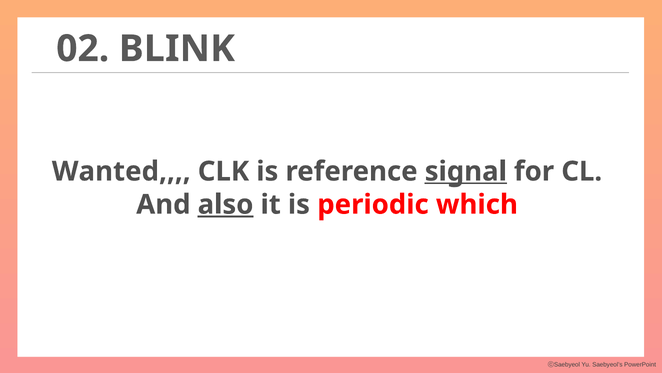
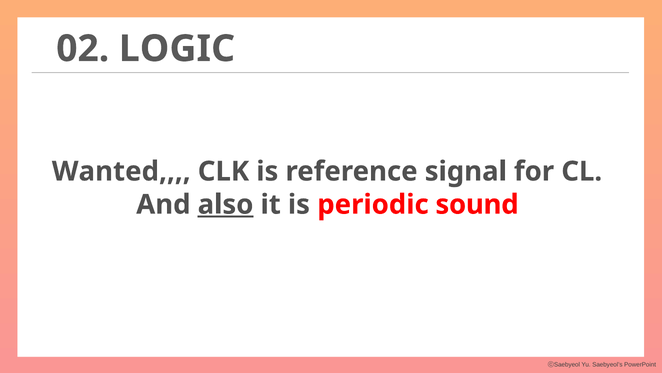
BLINK: BLINK -> LOGIC
signal underline: present -> none
which: which -> sound
